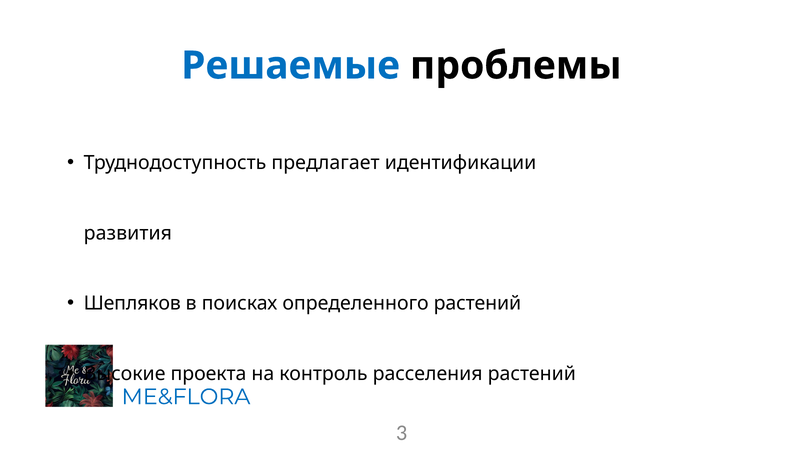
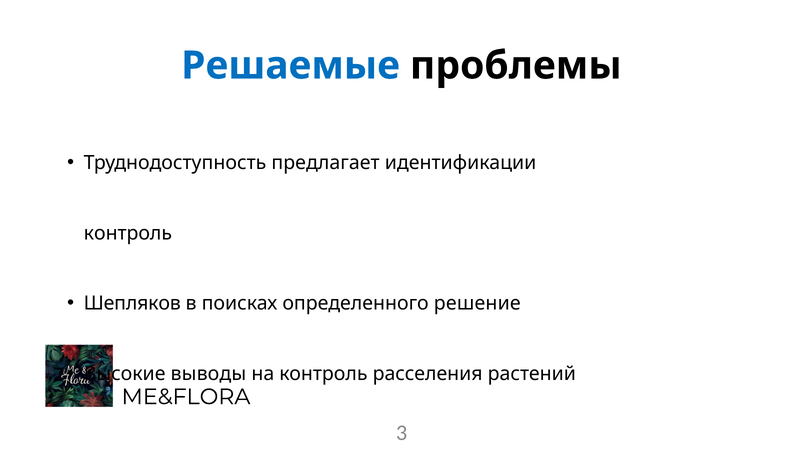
развития at (128, 233): развития -> контроль
определенного растений: растений -> решение
проекта: проекта -> выводы
ME&FLORA colour: blue -> black
